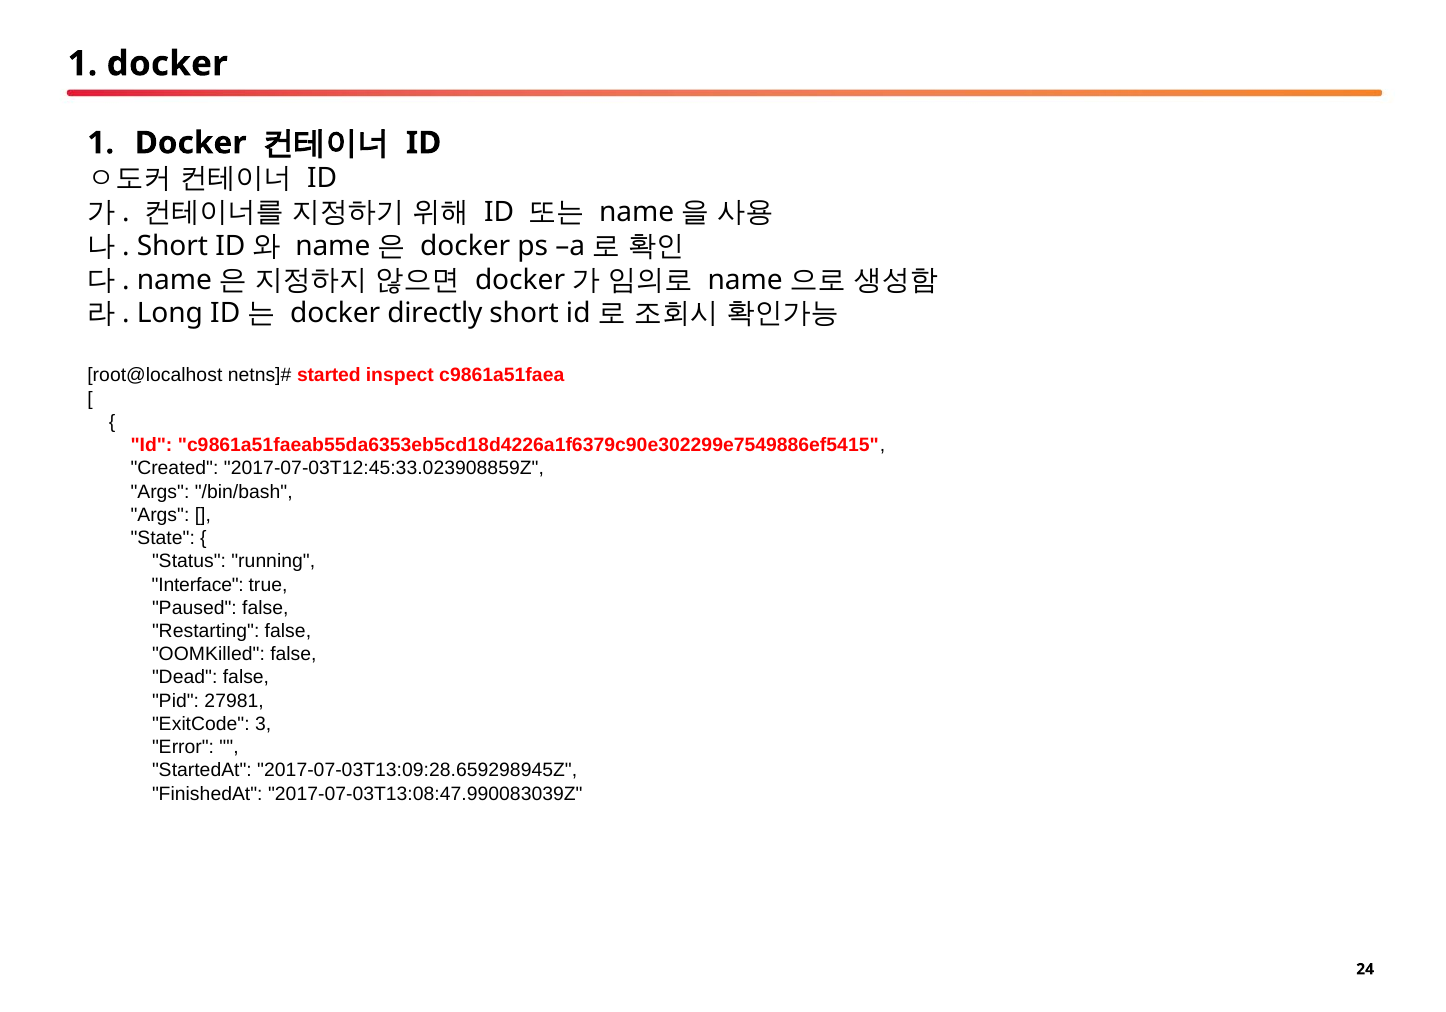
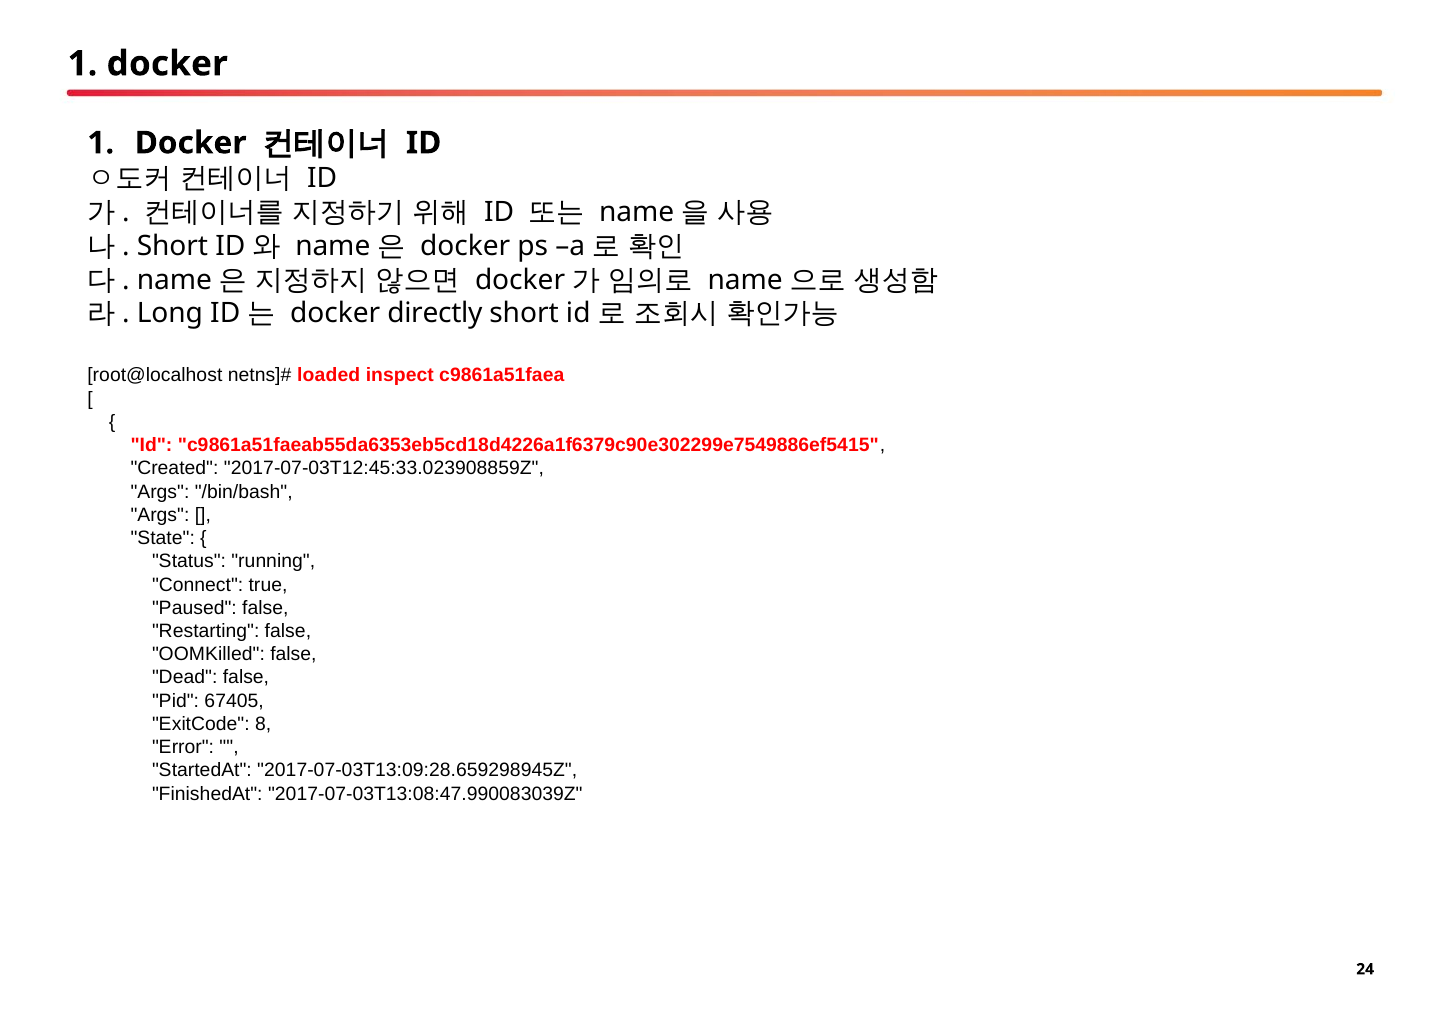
started: started -> loaded
Interface: Interface -> Connect
27981: 27981 -> 67405
3: 3 -> 8
